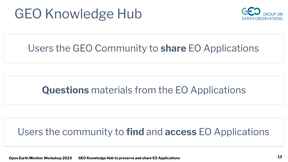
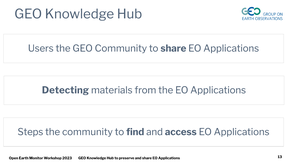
Questions: Questions -> Detecting
Users at (30, 132): Users -> Steps
